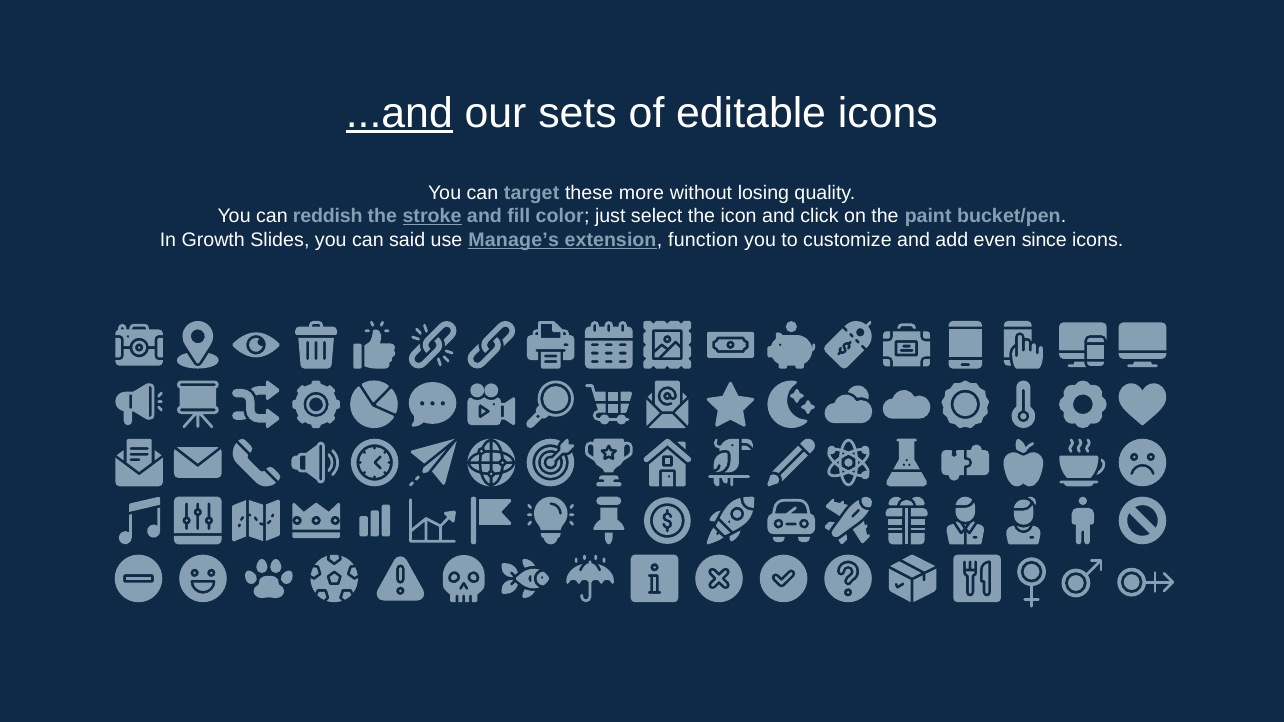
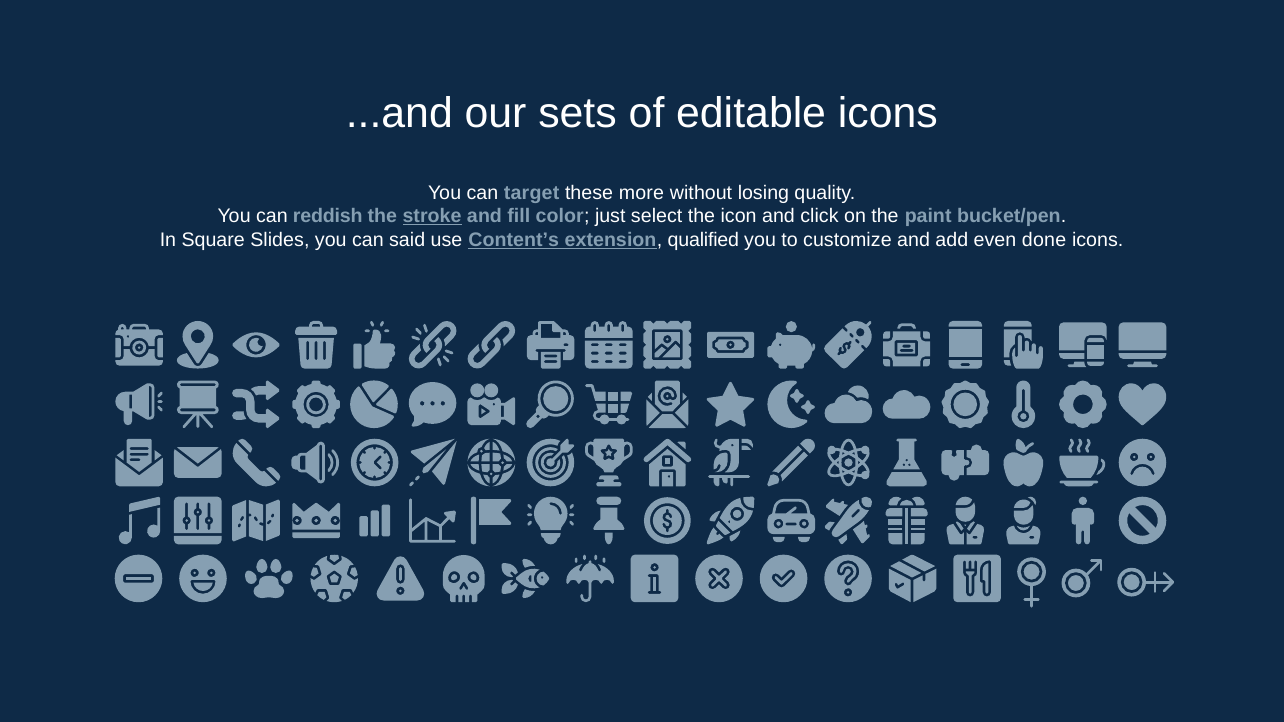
...and underline: present -> none
Growth: Growth -> Square
Manage’s: Manage’s -> Content’s
function: function -> qualified
since: since -> done
